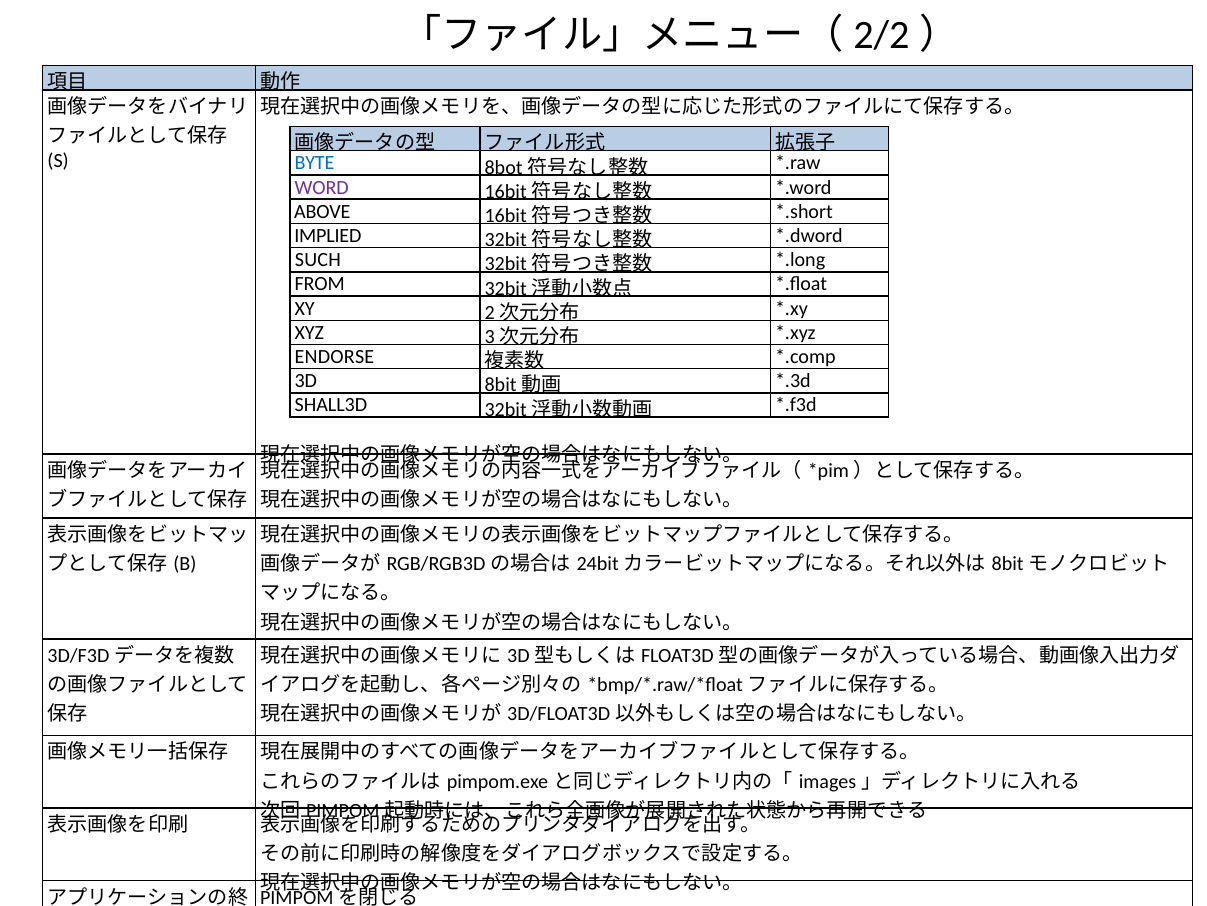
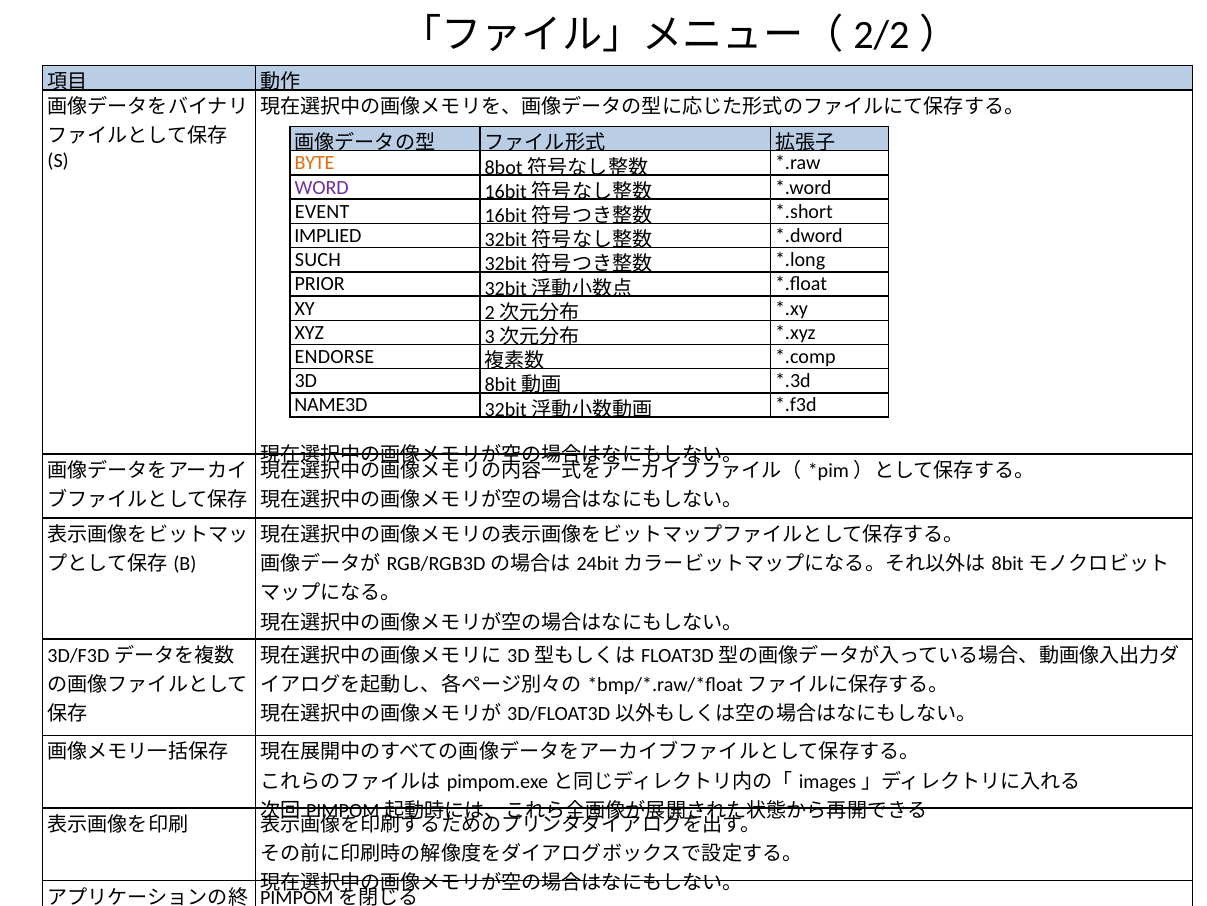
BYTE colour: blue -> orange
ABOVE: ABOVE -> EVENT
FROM: FROM -> PRIOR
SHALL3D: SHALL3D -> NAME3D
